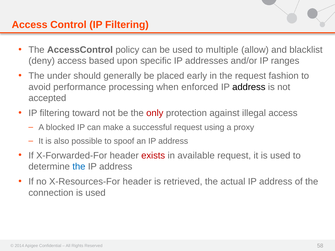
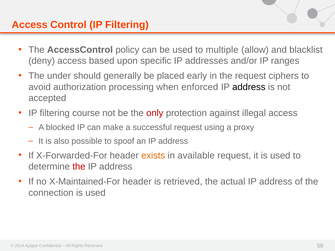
fashion: fashion -> ciphers
performance: performance -> authorization
toward: toward -> course
exists colour: red -> orange
the at (79, 167) colour: blue -> red
X-Resources-For: X-Resources-For -> X-Maintained-For
